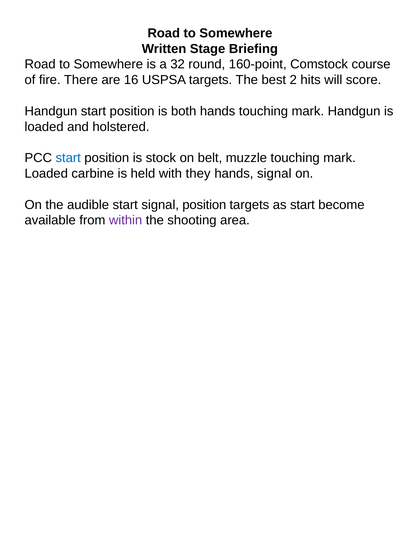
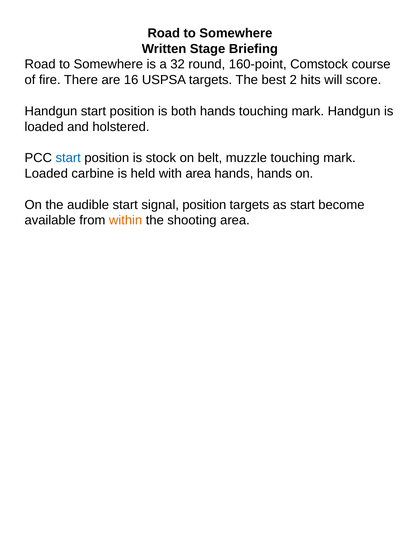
with they: they -> area
hands signal: signal -> hands
within colour: purple -> orange
